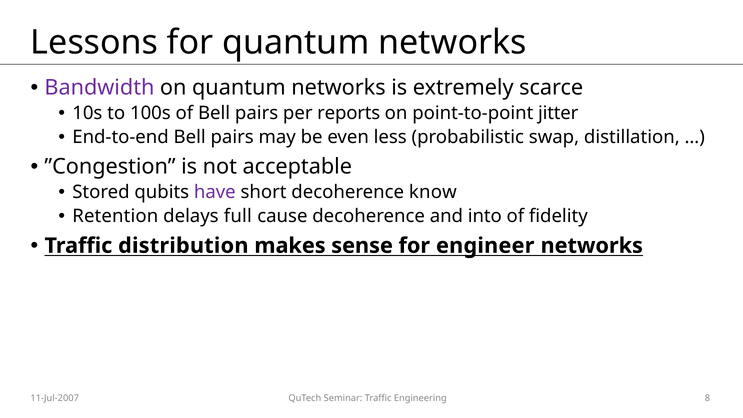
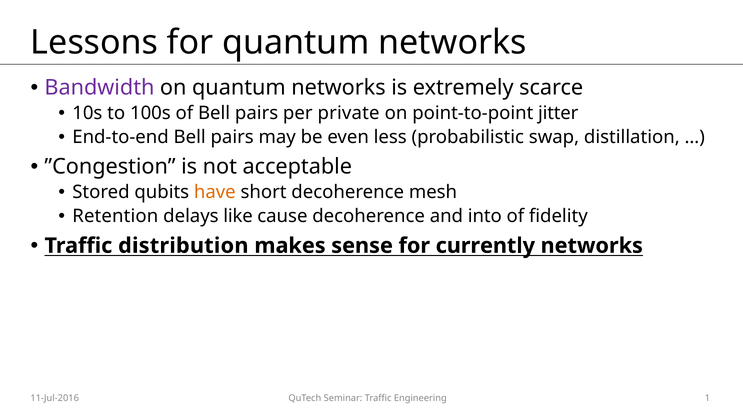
reports: reports -> private
have colour: purple -> orange
know: know -> mesh
full: full -> like
engineer: engineer -> currently
11-Jul-2007: 11-Jul-2007 -> 11-Jul-2016
8: 8 -> 1
